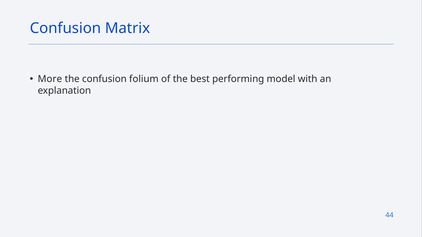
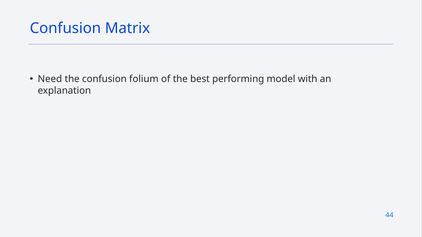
More: More -> Need
